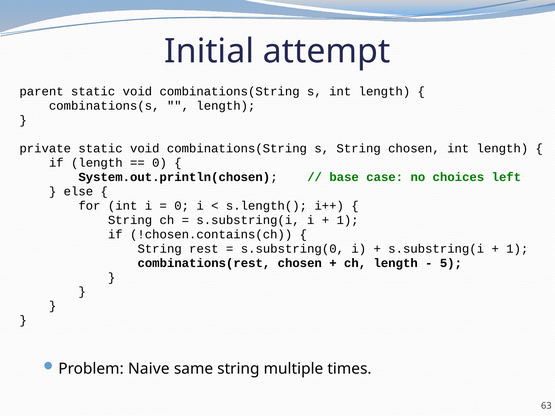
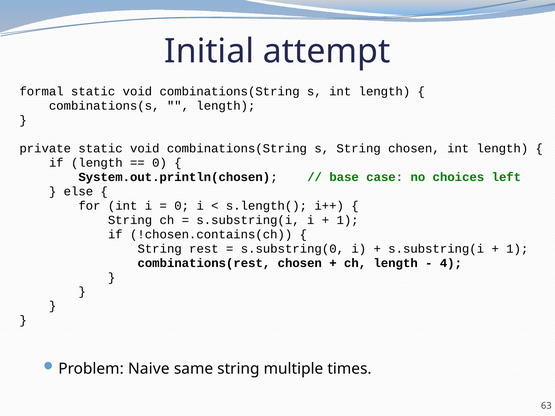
parent: parent -> formal
5: 5 -> 4
